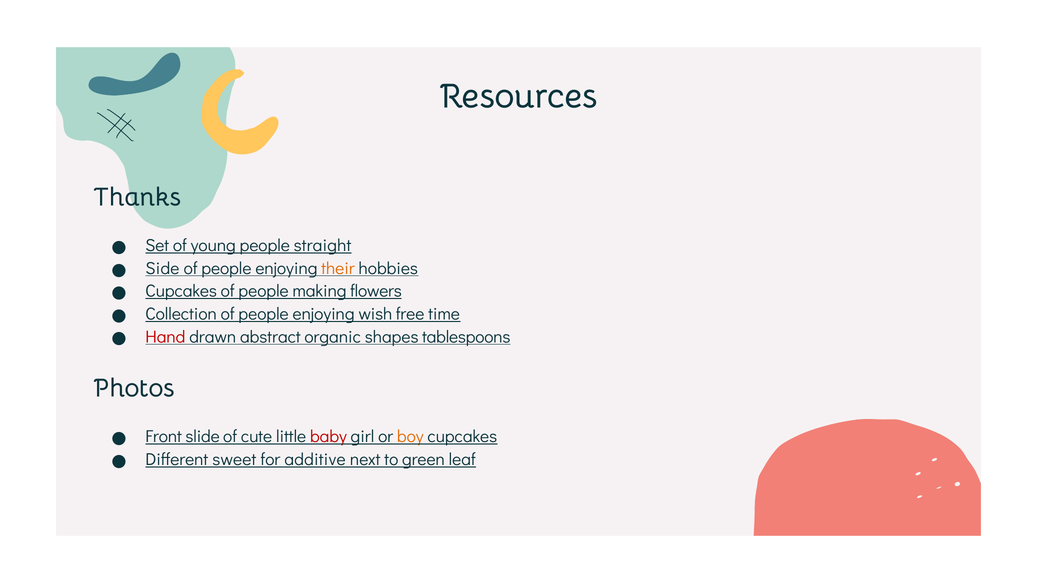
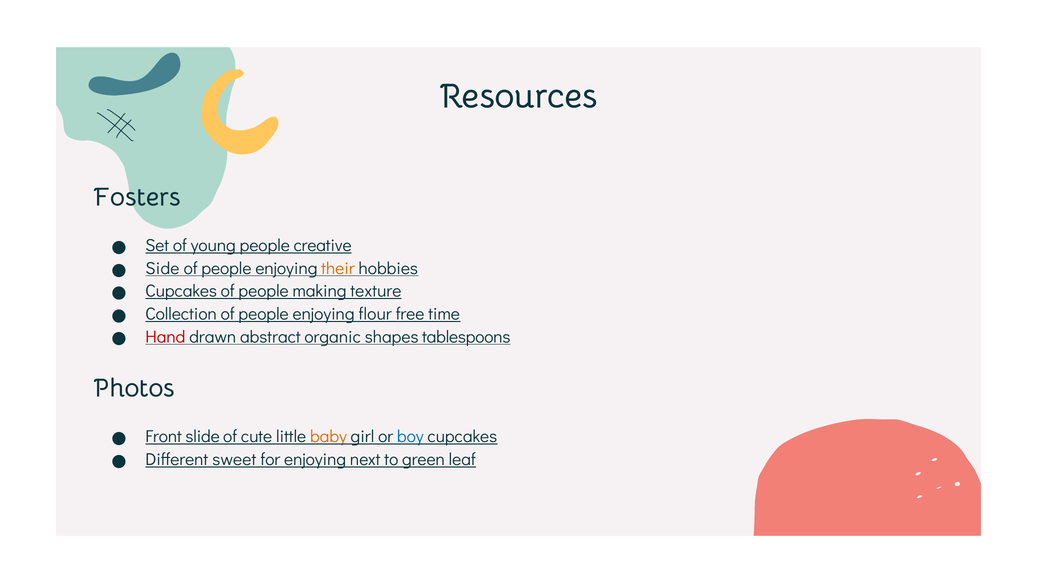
Thanks: Thanks -> Fosters
straight: straight -> creative
flowers: flowers -> texture
wish: wish -> flour
baby colour: red -> orange
boy colour: orange -> blue
for additive: additive -> enjoying
